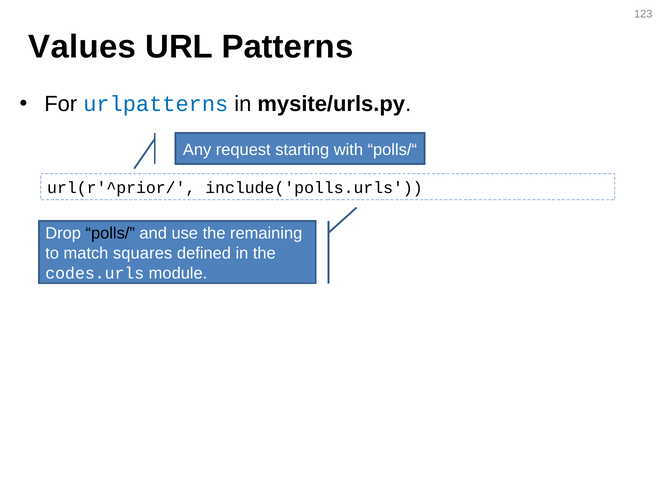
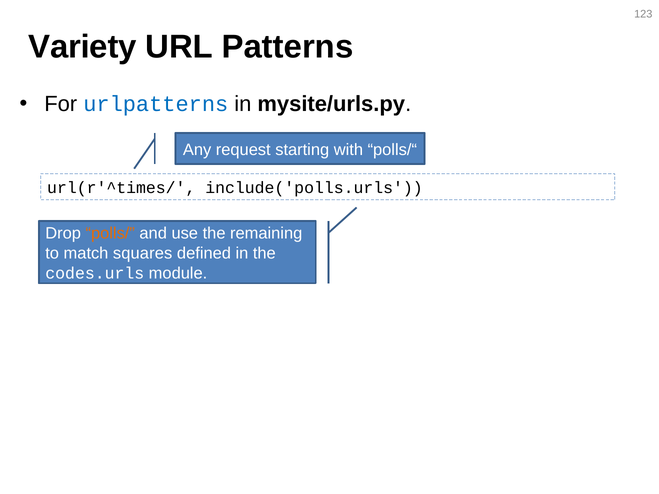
Values: Values -> Variety
url(r'^prior/: url(r'^prior/ -> url(r'^times/
polls/ colour: black -> orange
